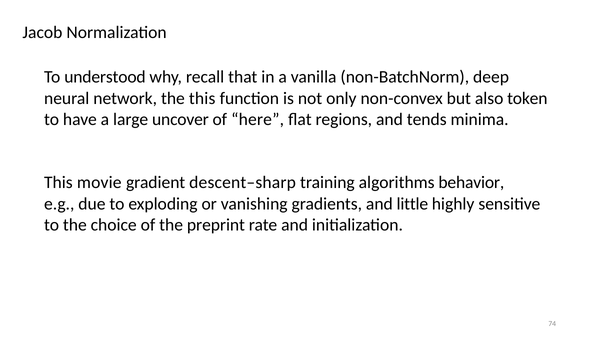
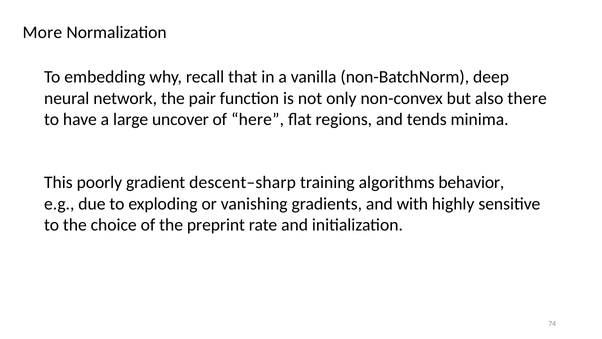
Jacob: Jacob -> More
understood: understood -> embedding
the this: this -> pair
token: token -> there
movie: movie -> poorly
little: little -> with
